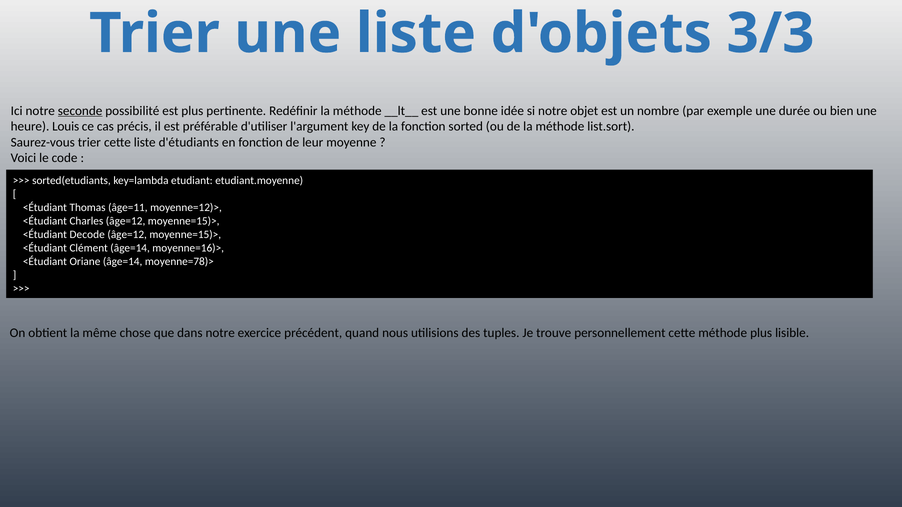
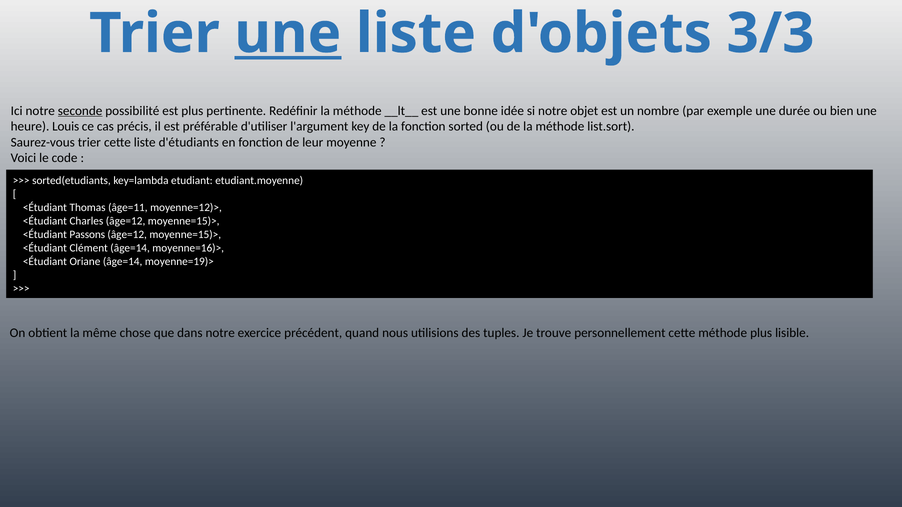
une at (288, 34) underline: none -> present
Decode: Decode -> Passons
moyenne=78)>: moyenne=78)> -> moyenne=19)>
